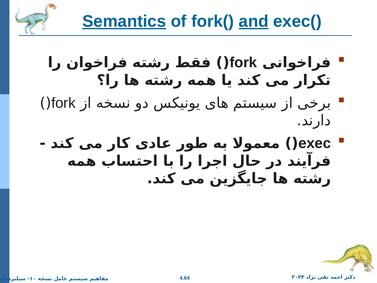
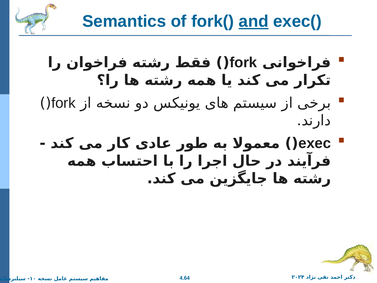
Semantics underline: present -> none
